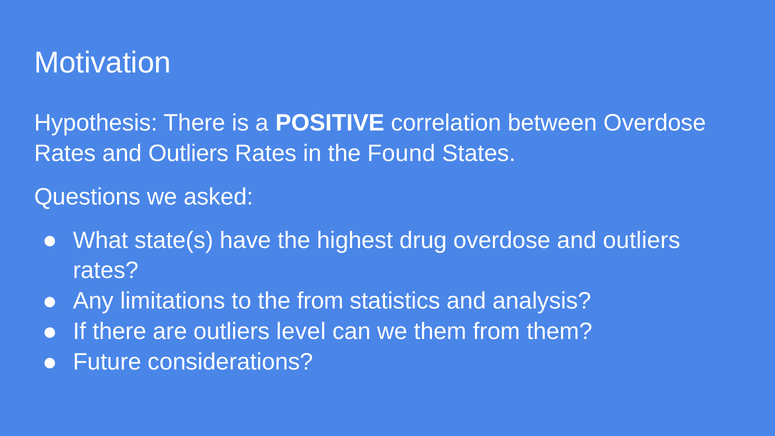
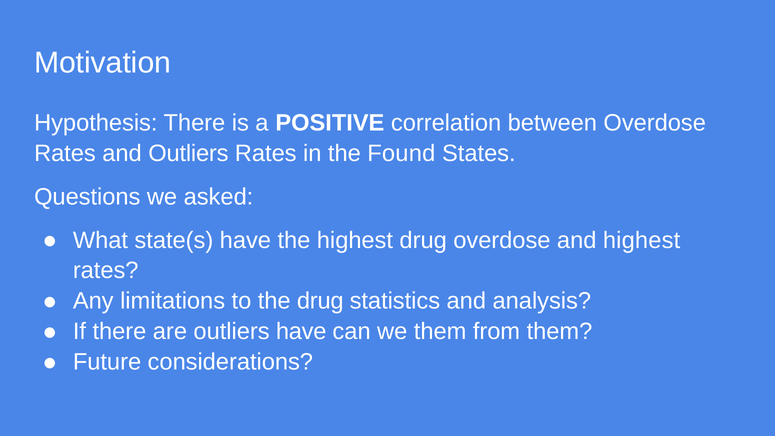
overdose and outliers: outliers -> highest
the from: from -> drug
outliers level: level -> have
